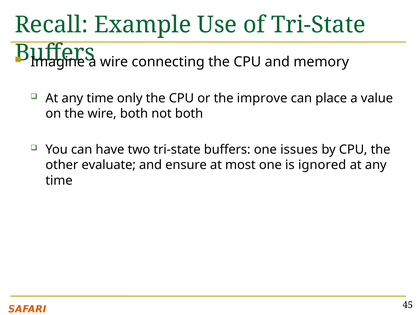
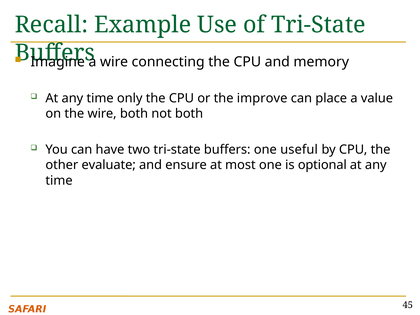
issues: issues -> useful
ignored: ignored -> optional
